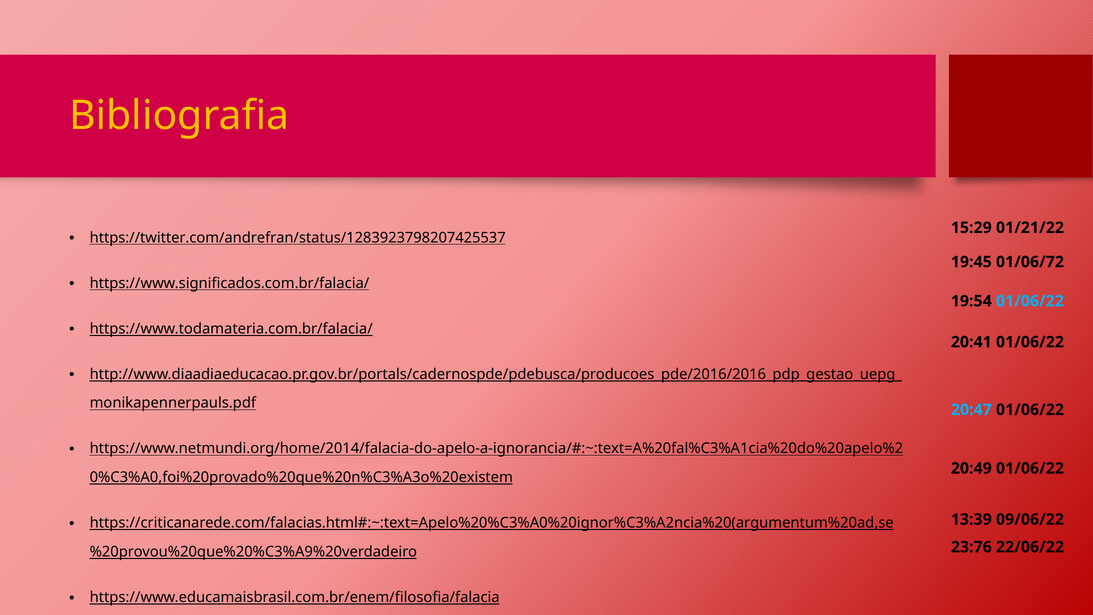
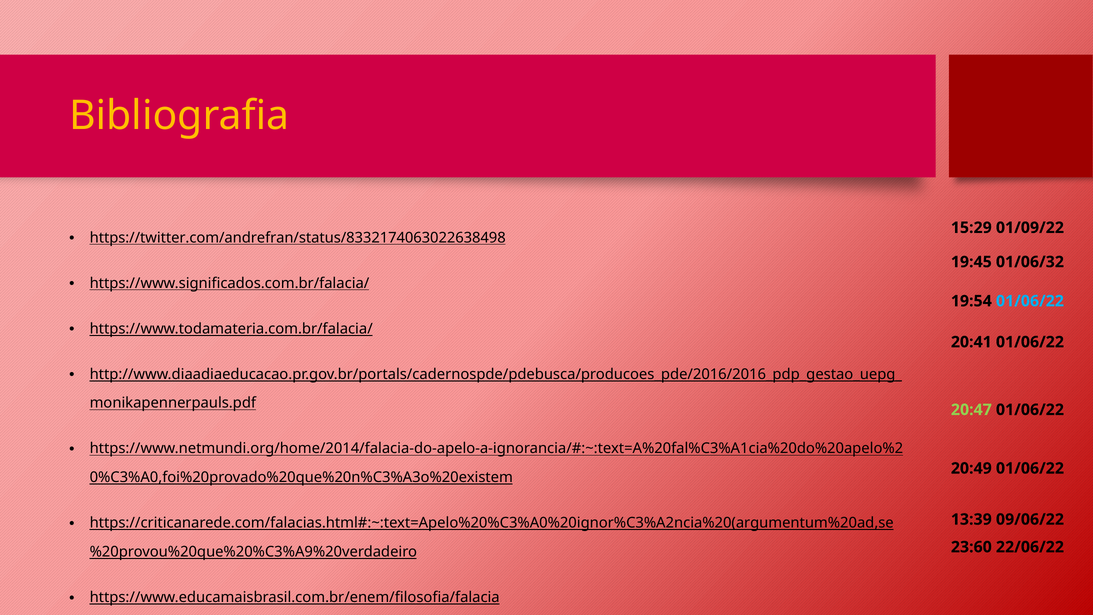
01/21/22: 01/21/22 -> 01/09/22
https://twitter.com/andrefran/status/1283923798207425537: https://twitter.com/andrefran/status/1283923798207425537 -> https://twitter.com/andrefran/status/8332174063022638498
01/06/72: 01/06/72 -> 01/06/32
20:47 colour: light blue -> light green
23:76: 23:76 -> 23:60
